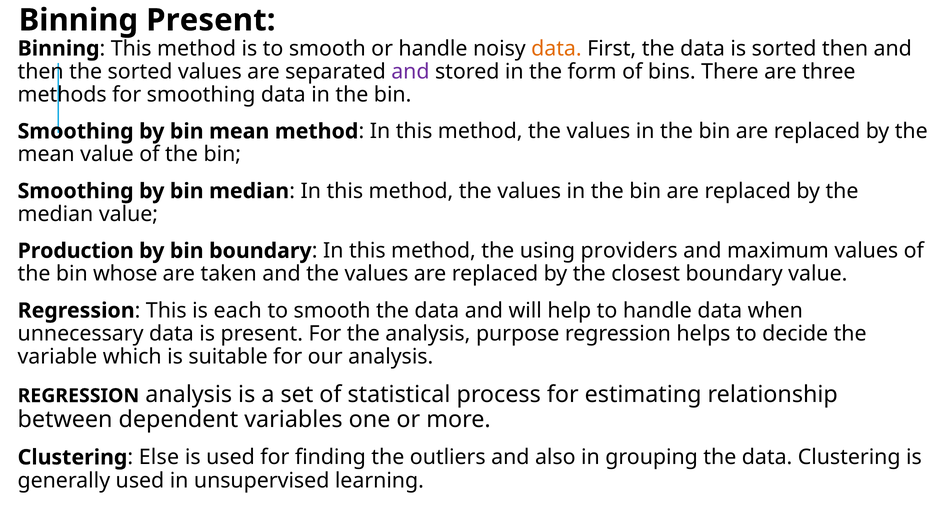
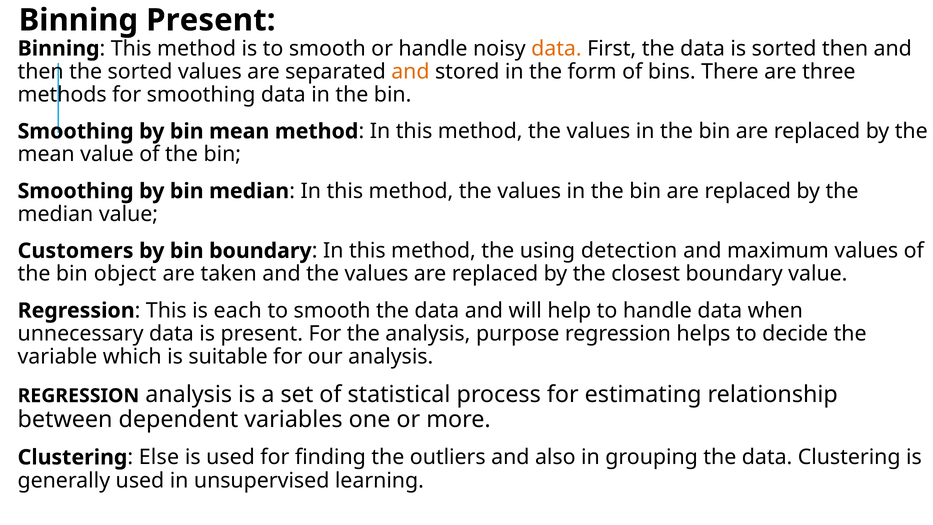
and at (410, 72) colour: purple -> orange
Production: Production -> Customers
providers: providers -> detection
whose: whose -> object
